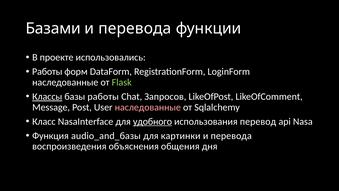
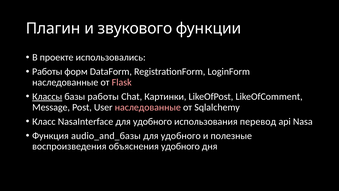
Базами: Базами -> Плагин
перевода at (135, 28): перевода -> звукового
Flask colour: light green -> pink
Запросов: Запросов -> Картинки
удобного at (152, 121) underline: present -> none
картинки at (181, 136): картинки -> удобного
перевода at (231, 136): перевода -> полезные
объяснения общения: общения -> удобного
